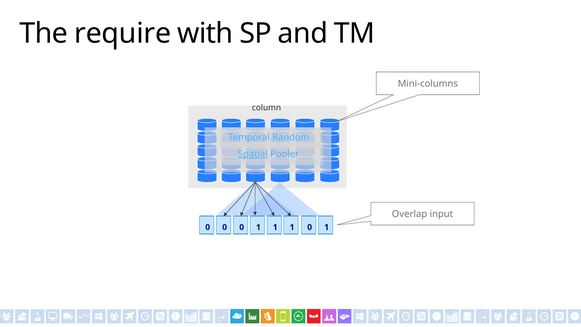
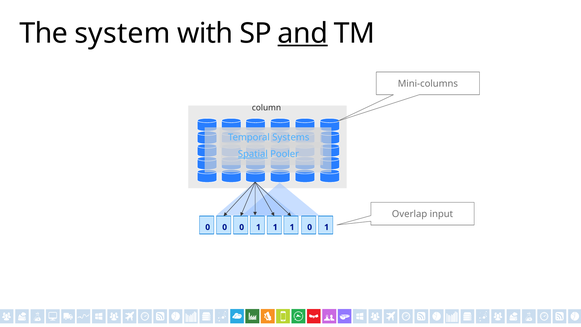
require: require -> system
and underline: none -> present
Random: Random -> Systems
